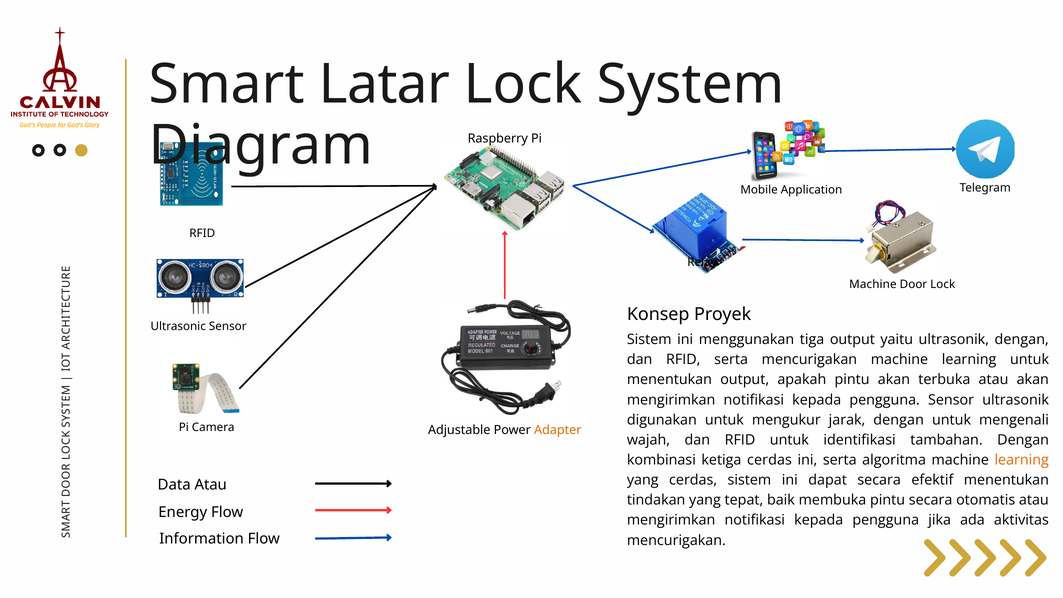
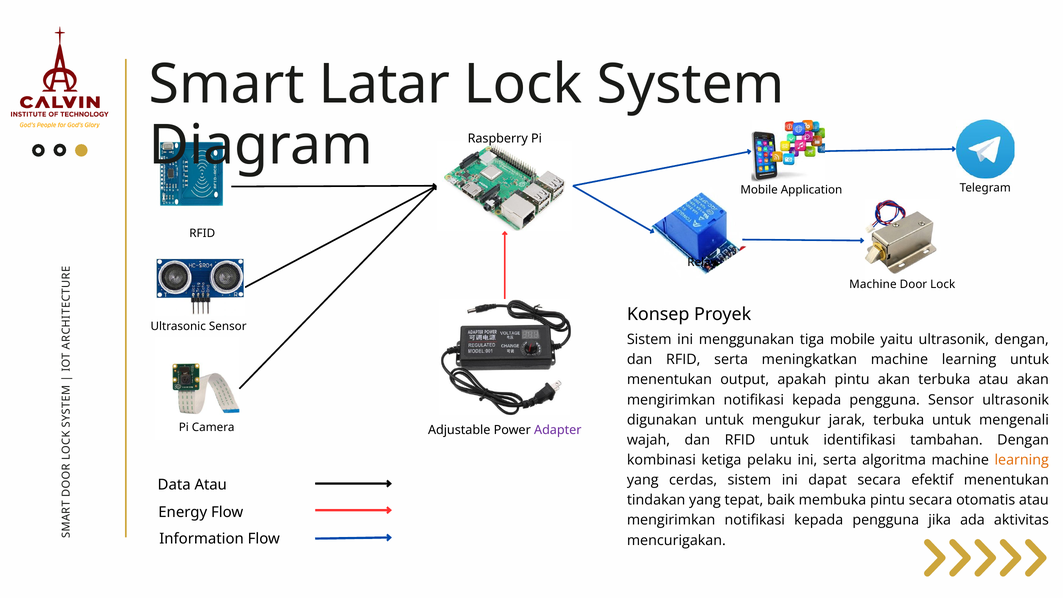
tiga output: output -> mobile
serta mencurigakan: mencurigakan -> meningkatkan
jarak dengan: dengan -> terbuka
Adapter colour: orange -> purple
ketiga cerdas: cerdas -> pelaku
